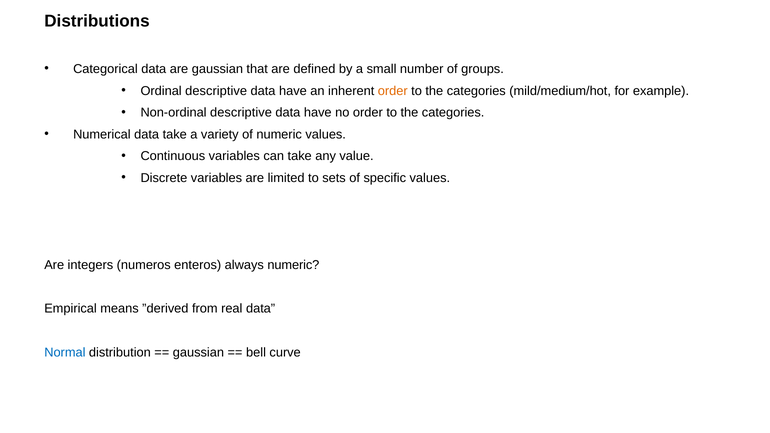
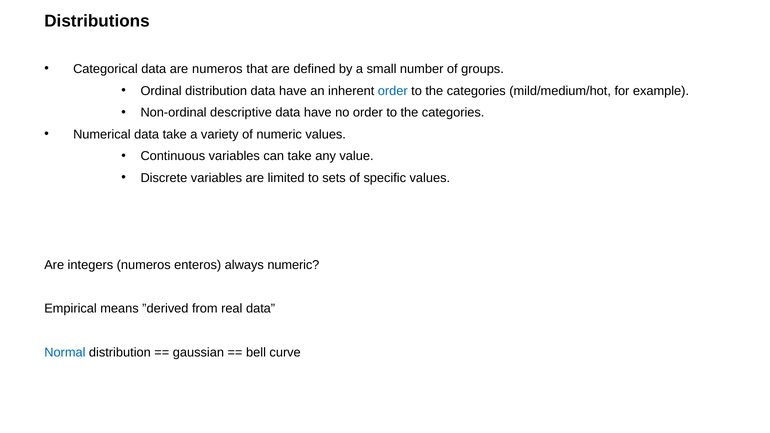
are gaussian: gaussian -> numeros
Ordinal descriptive: descriptive -> distribution
order at (393, 91) colour: orange -> blue
